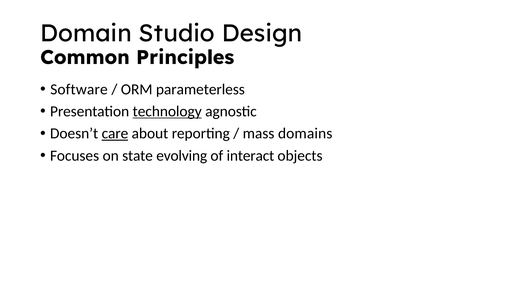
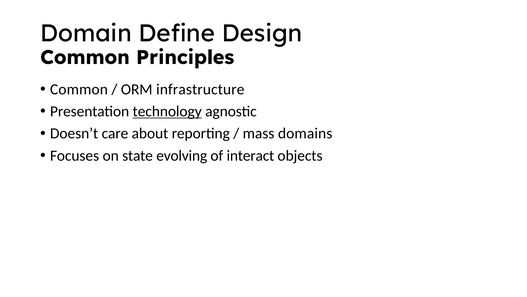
Studio: Studio -> Define
Software at (79, 89): Software -> Common
parameterless: parameterless -> infrastructure
care underline: present -> none
